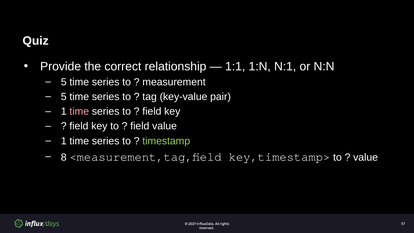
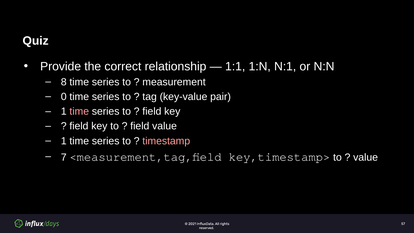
5 at (64, 82): 5 -> 8
5 at (64, 97): 5 -> 0
timestamp colour: light green -> pink
8: 8 -> 7
